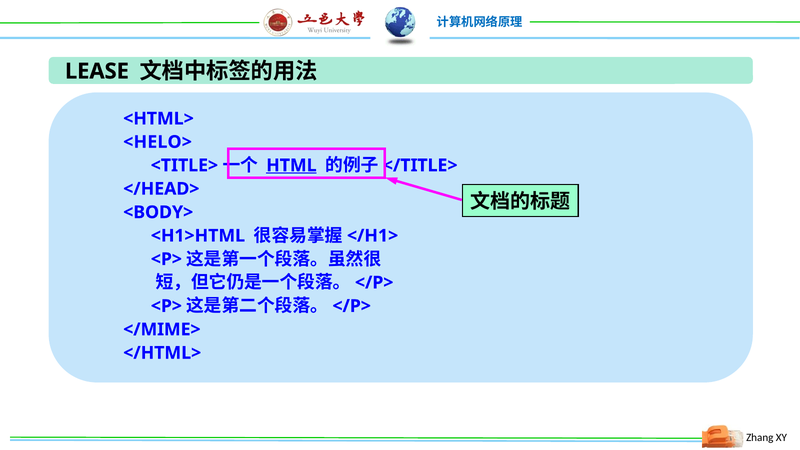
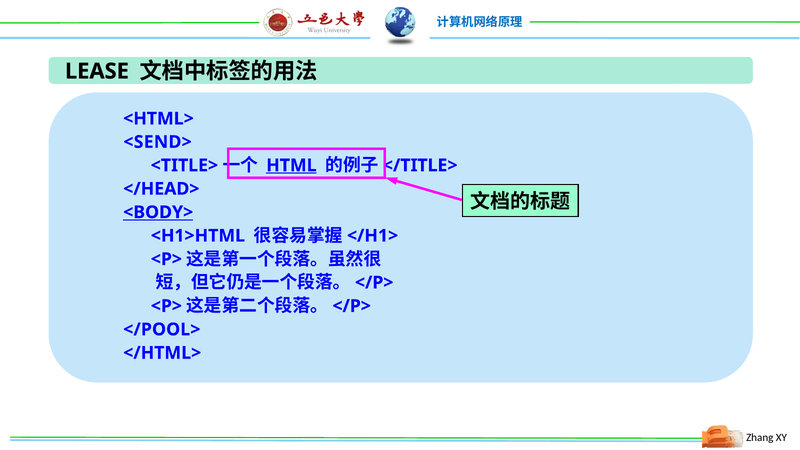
<HELO>: <HELO> -> <SEND>
<BODY> underline: none -> present
</MIME>: </MIME> -> </POOL>
